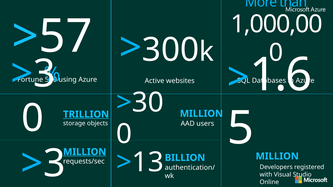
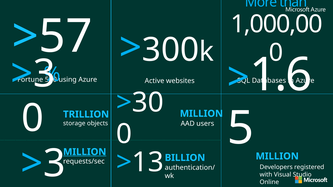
TRILLION underline: present -> none
